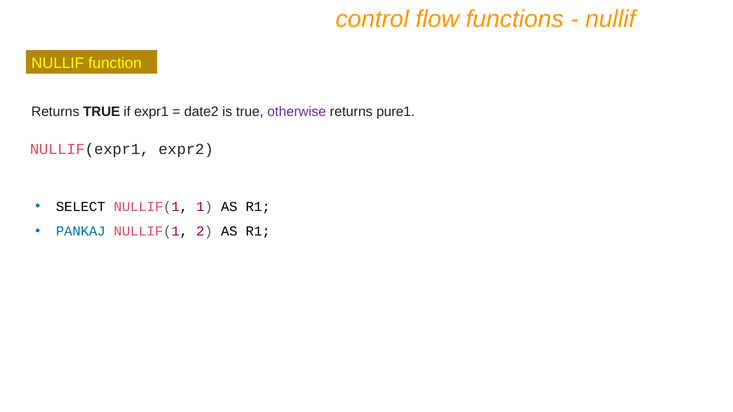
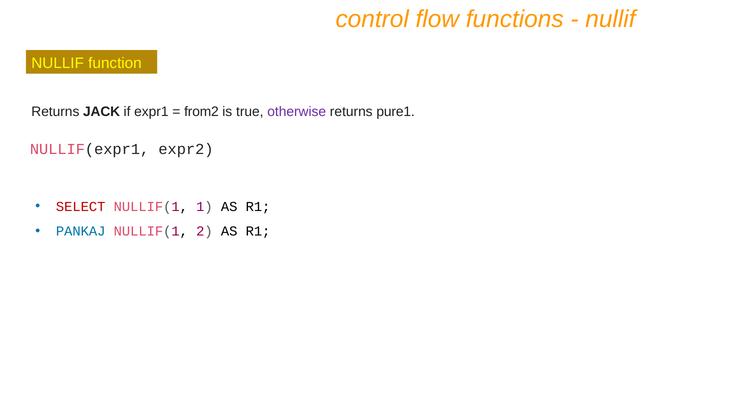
Returns TRUE: TRUE -> JACK
date2: date2 -> from2
SELECT colour: black -> red
